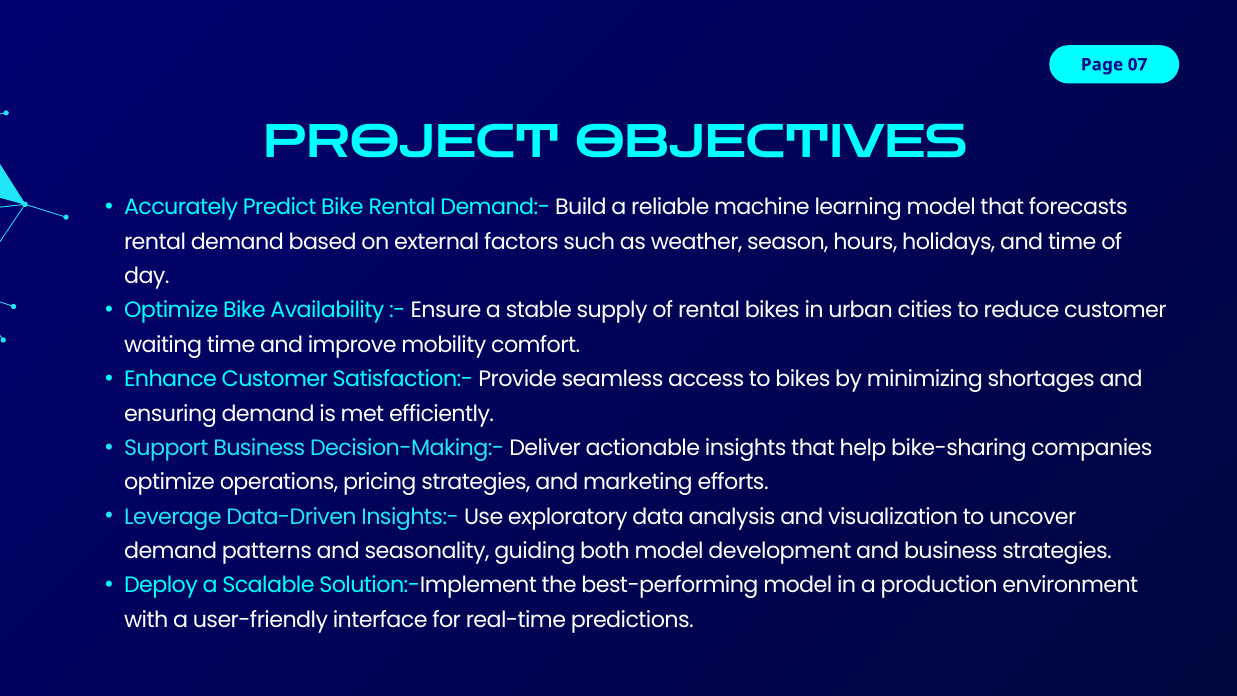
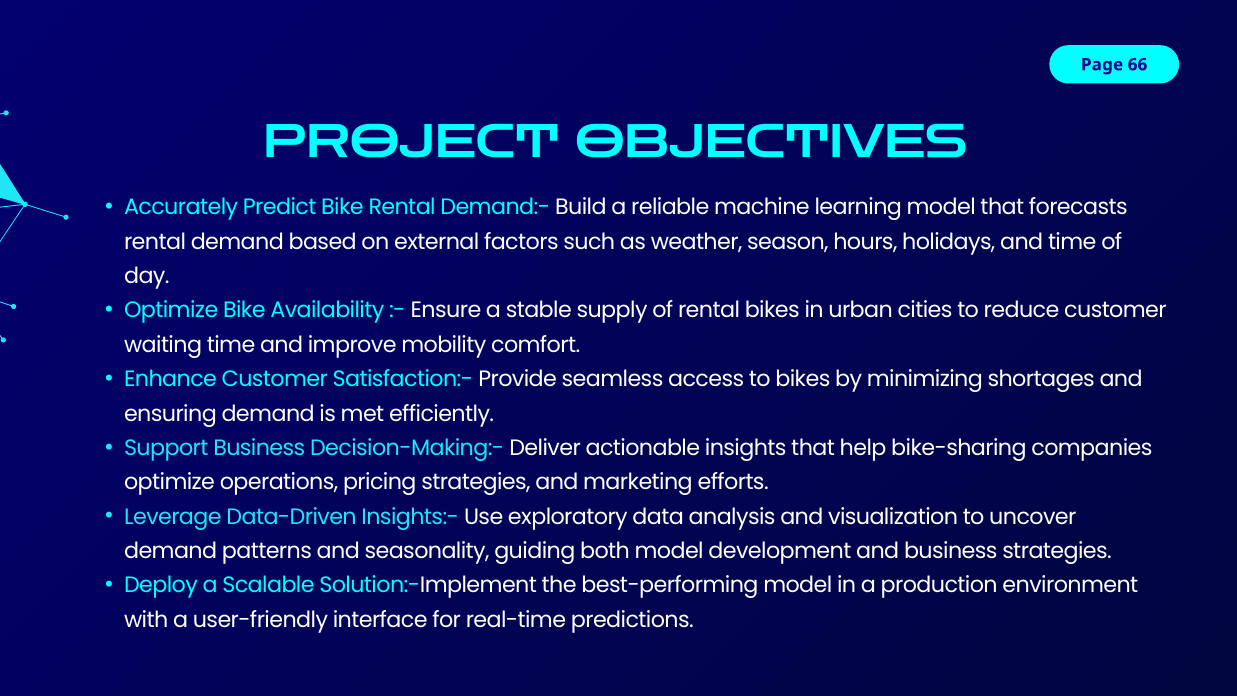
07: 07 -> 66
